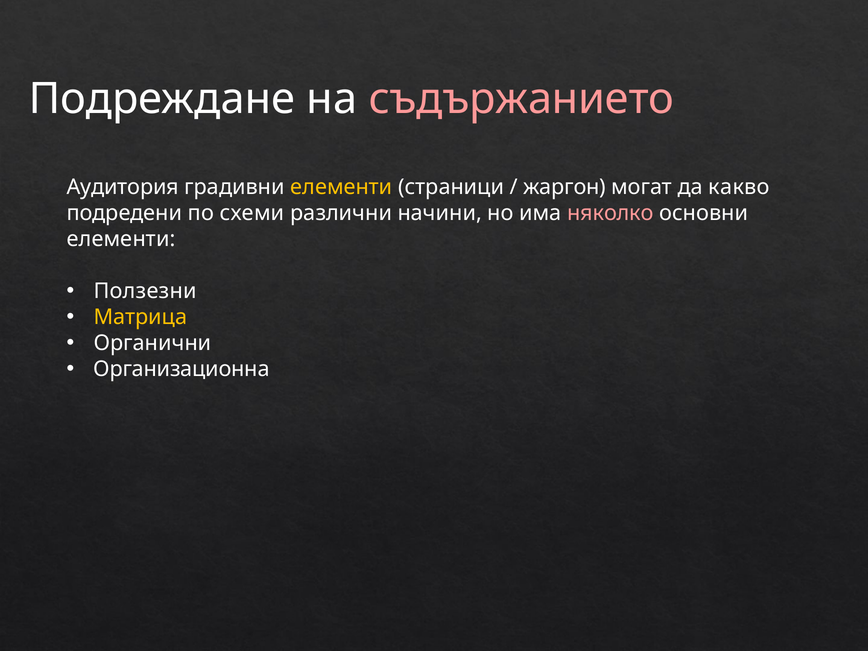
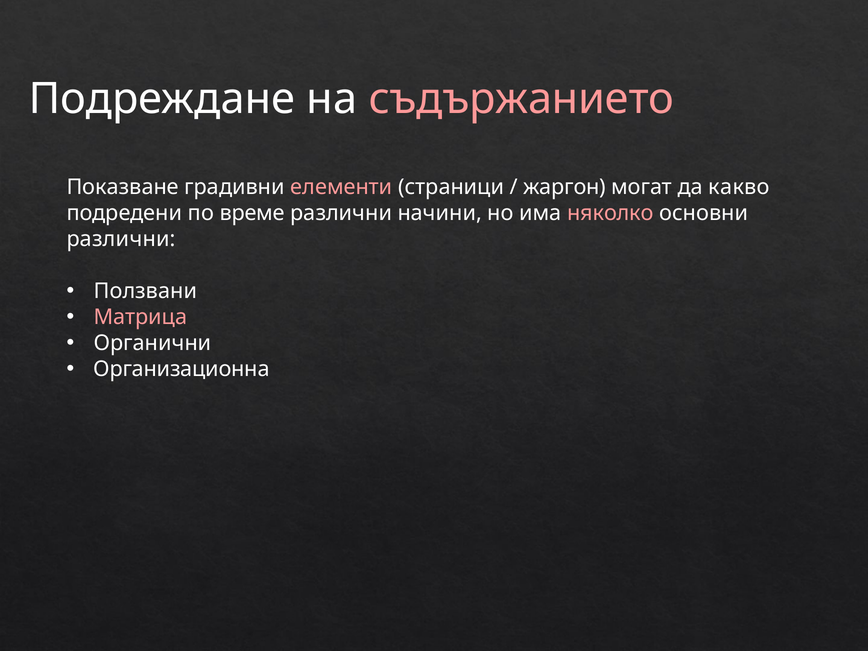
Аудитория: Аудитория -> Показване
елементи at (341, 187) colour: yellow -> pink
схеми: схеми -> време
елементи at (121, 239): елементи -> различни
Ползезни: Ползезни -> Ползвани
Матрица colour: yellow -> pink
